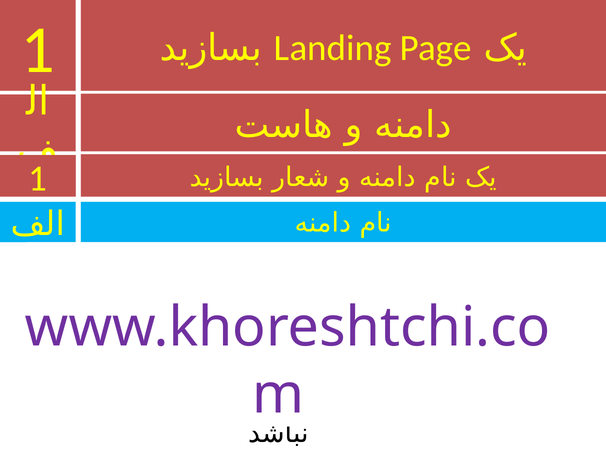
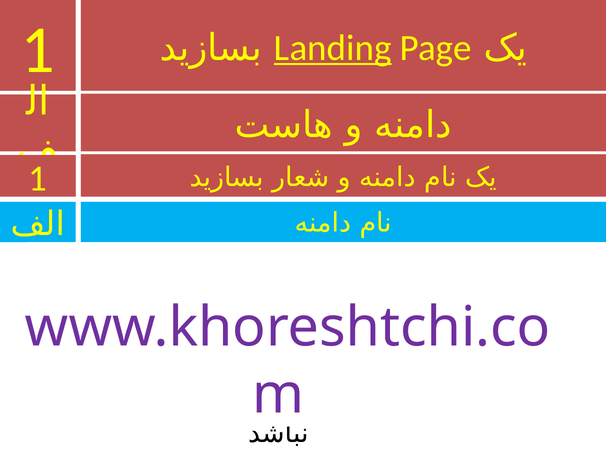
Landing underline: none -> present
